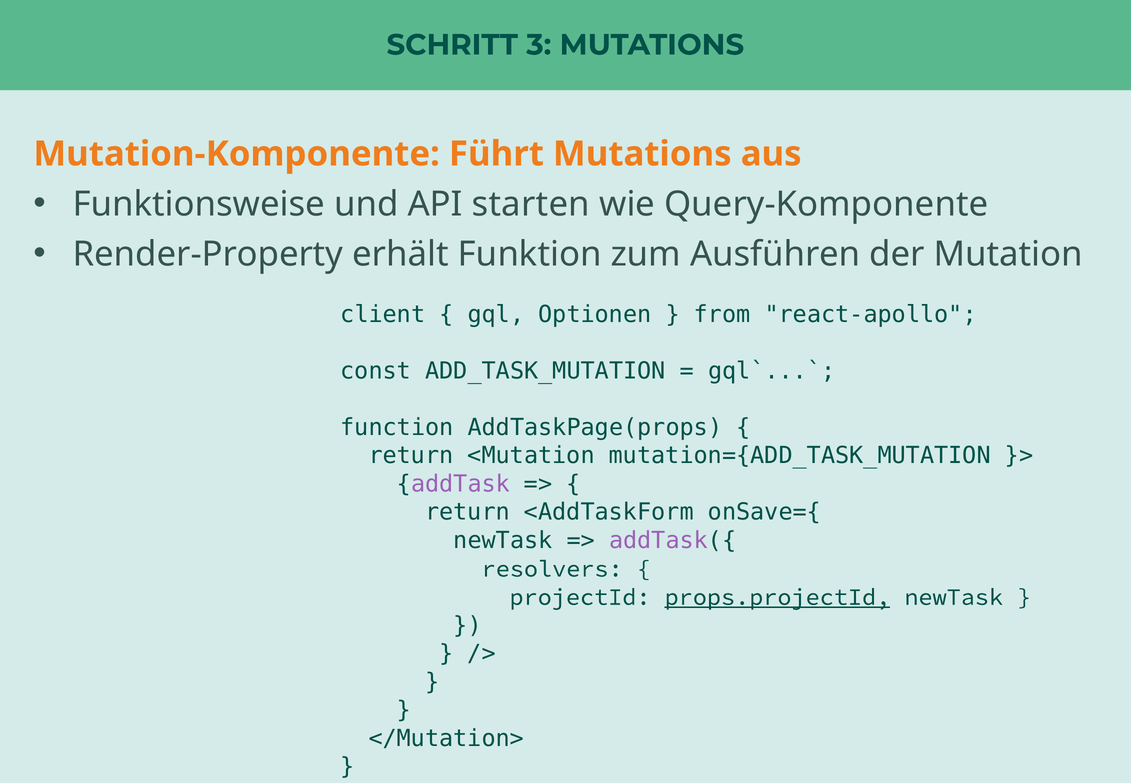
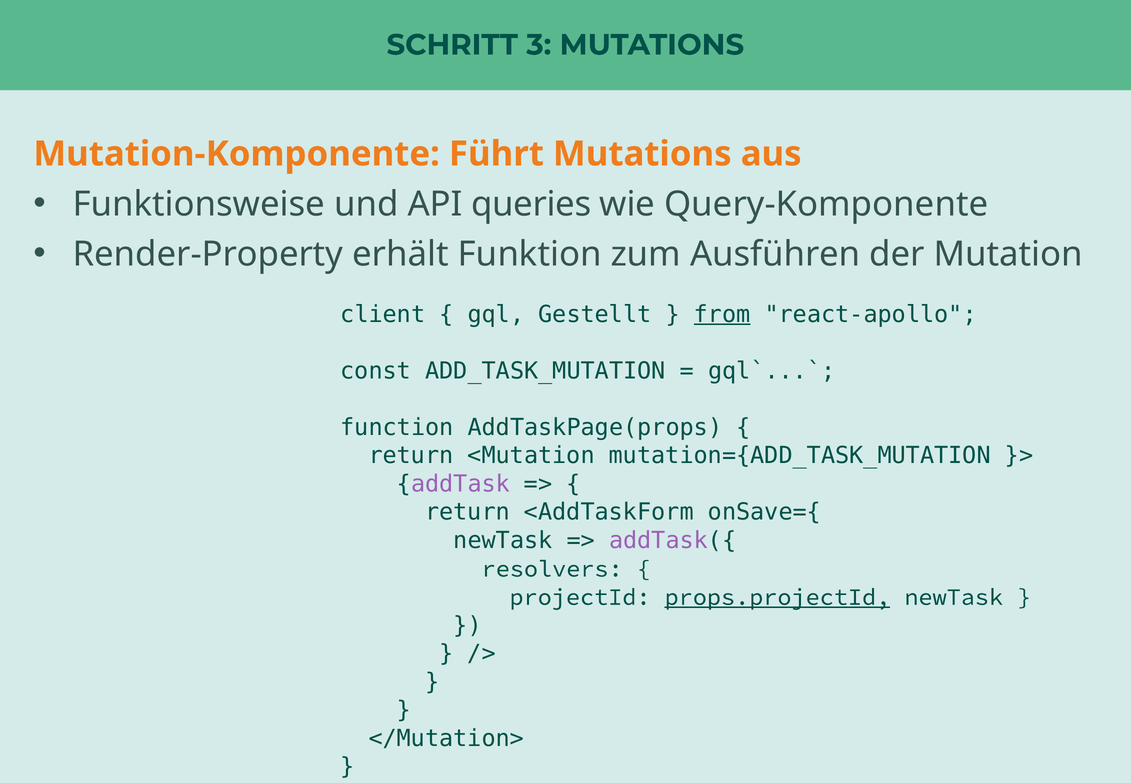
starten: starten -> queries
Optionen: Optionen -> Gestellt
from underline: none -> present
